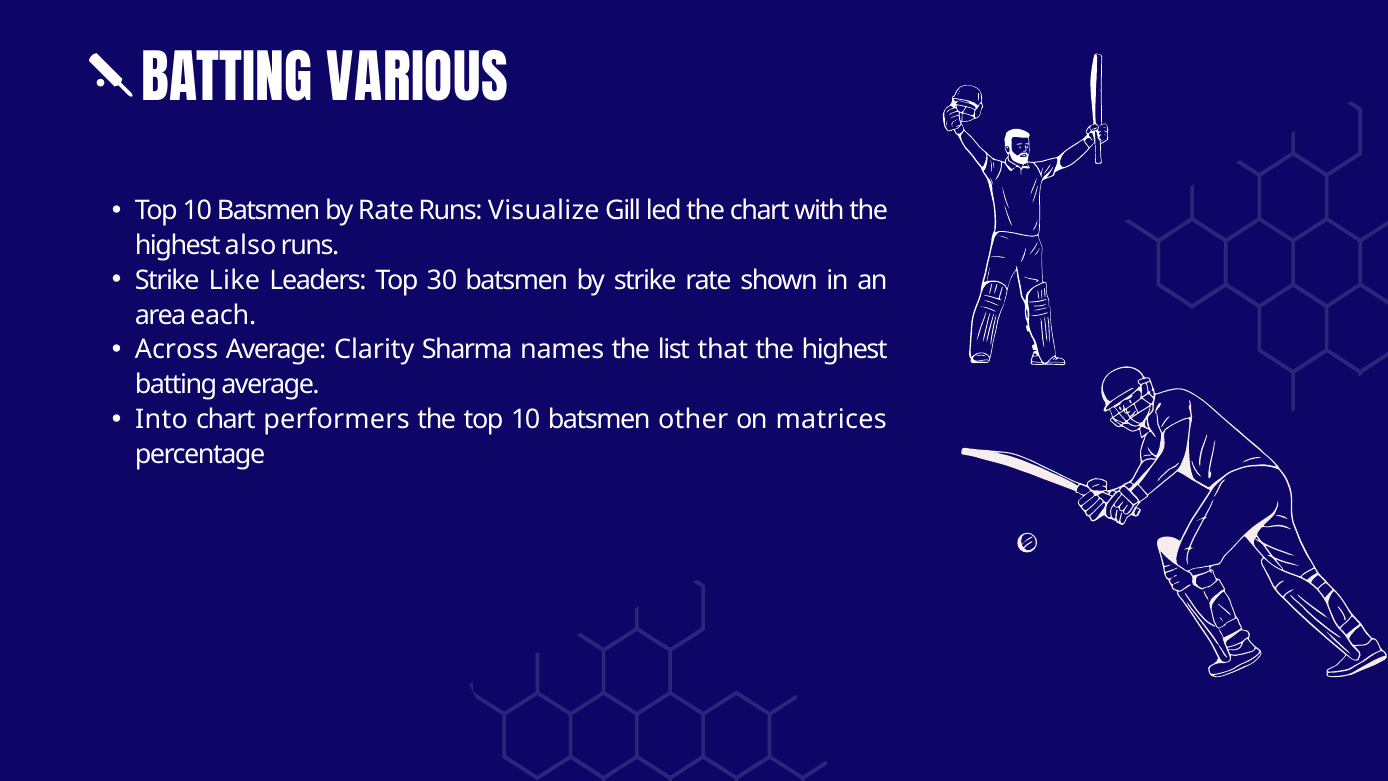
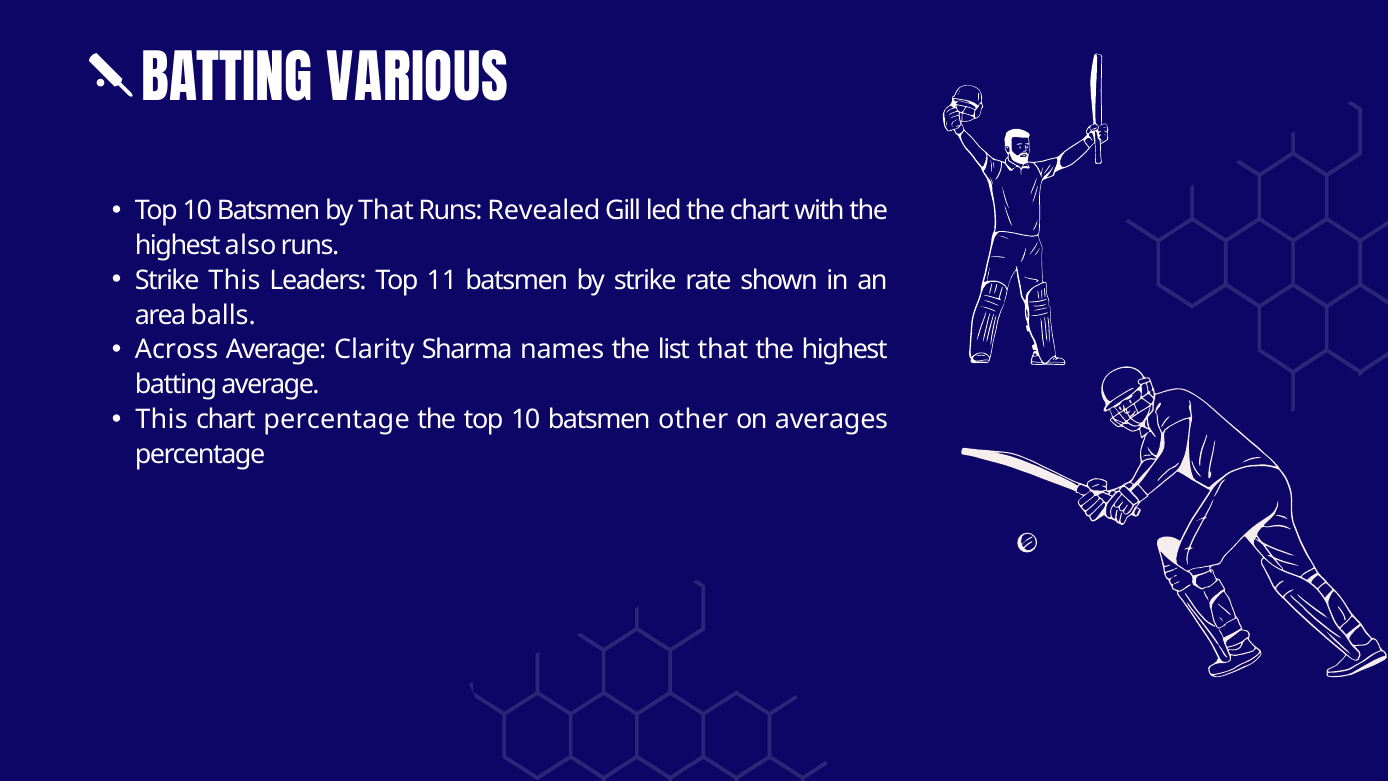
by Rate: Rate -> That
Visualize: Visualize -> Revealed
Strike Like: Like -> This
30: 30 -> 11
each: each -> balls
Into at (161, 420): Into -> This
chart performers: performers -> percentage
matrices: matrices -> averages
